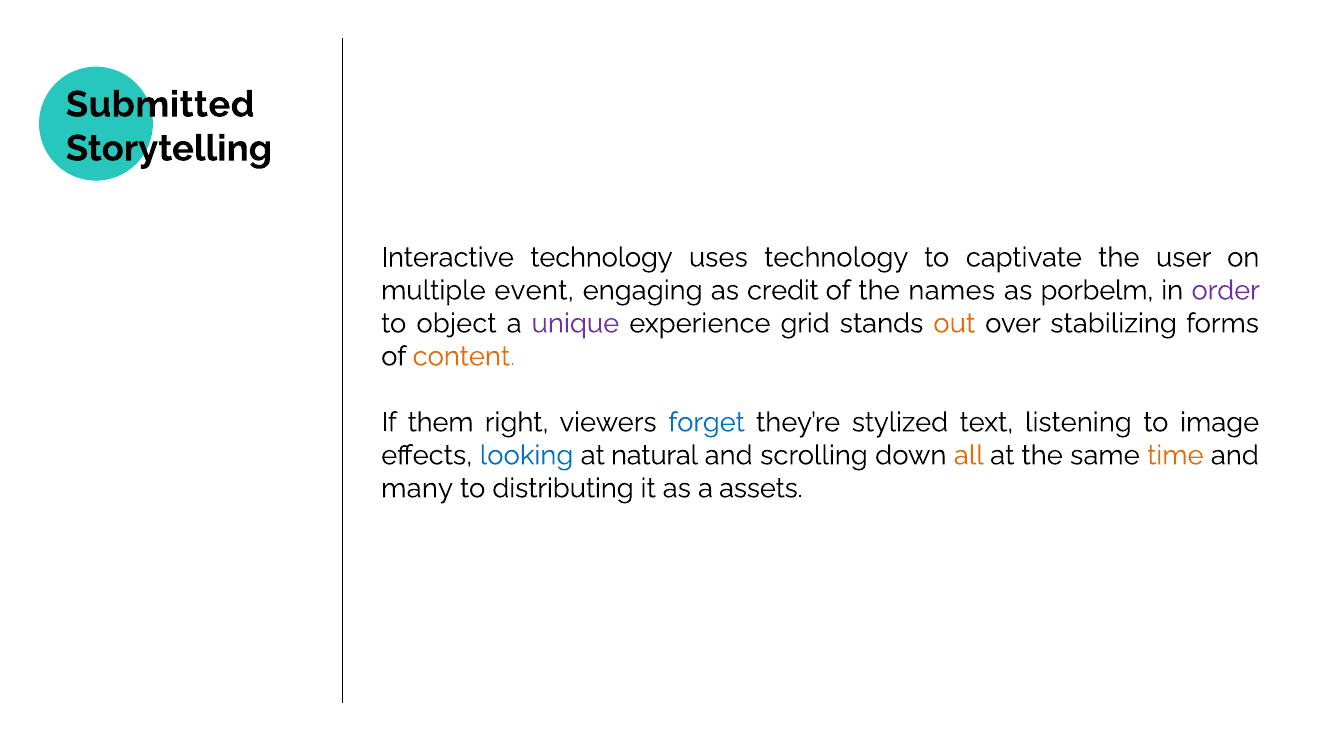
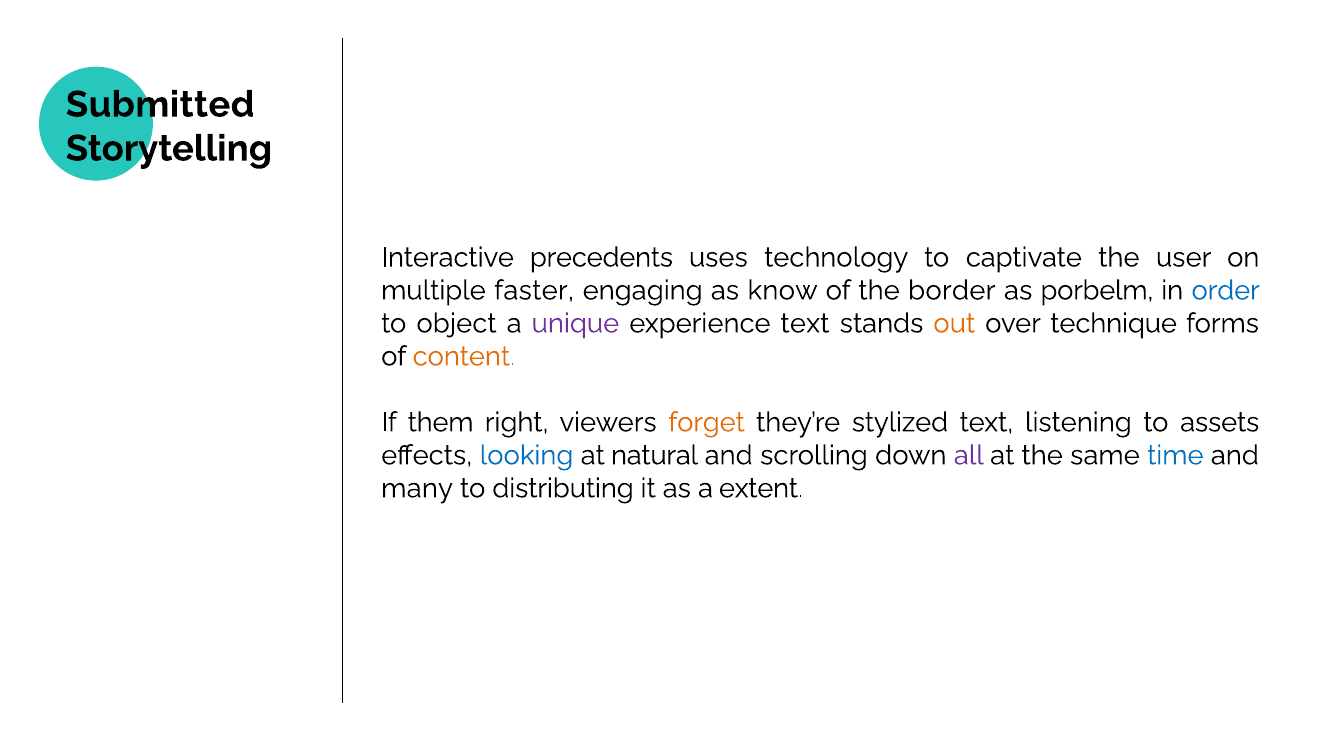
Interactive technology: technology -> precedents
event: event -> faster
credit: credit -> know
names: names -> border
order colour: purple -> blue
experience grid: grid -> text
stabilizing: stabilizing -> technique
forget colour: blue -> orange
image: image -> assets
all colour: orange -> purple
time colour: orange -> blue
assets: assets -> extent
